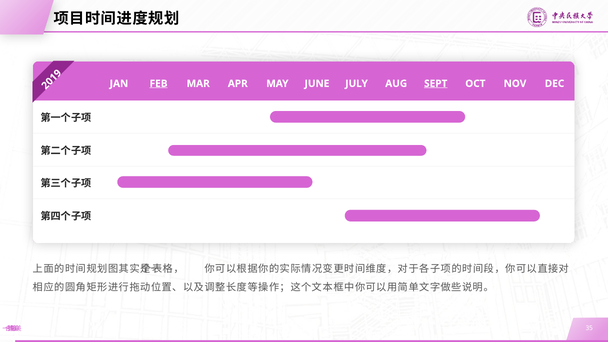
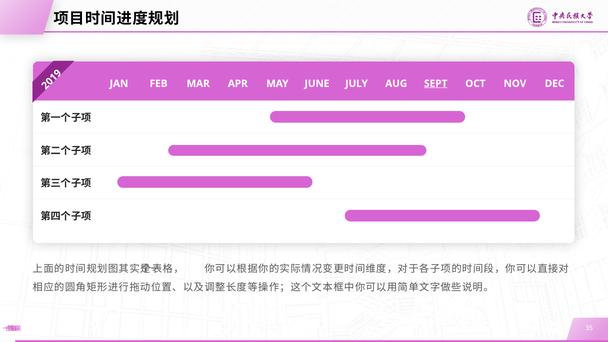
FEB underline: present -> none
